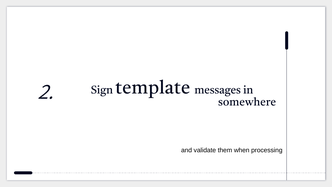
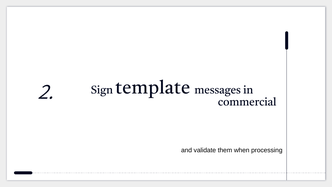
somewhere: somewhere -> commercial
